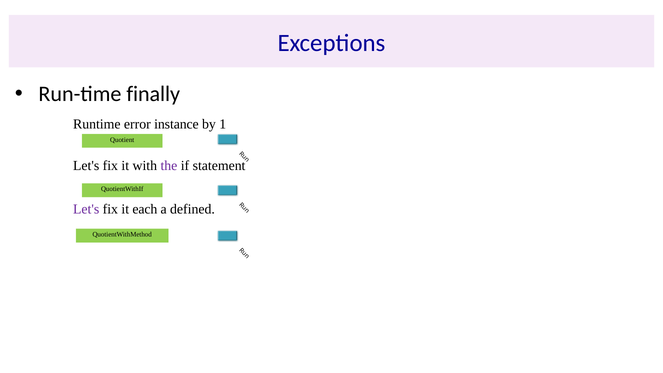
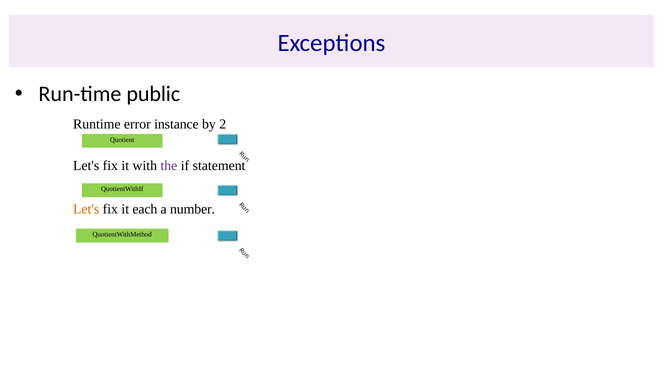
finally: finally -> public
1: 1 -> 2
Let's at (86, 209) colour: purple -> orange
defined: defined -> number
